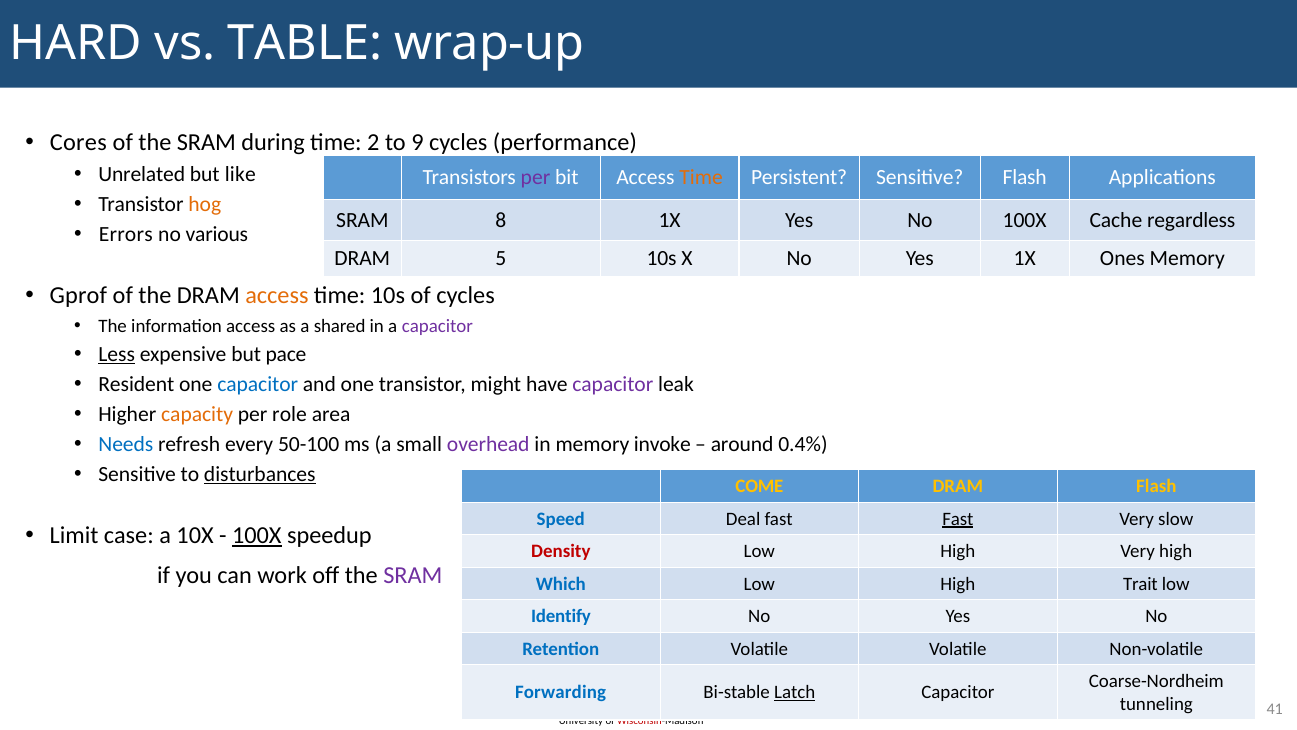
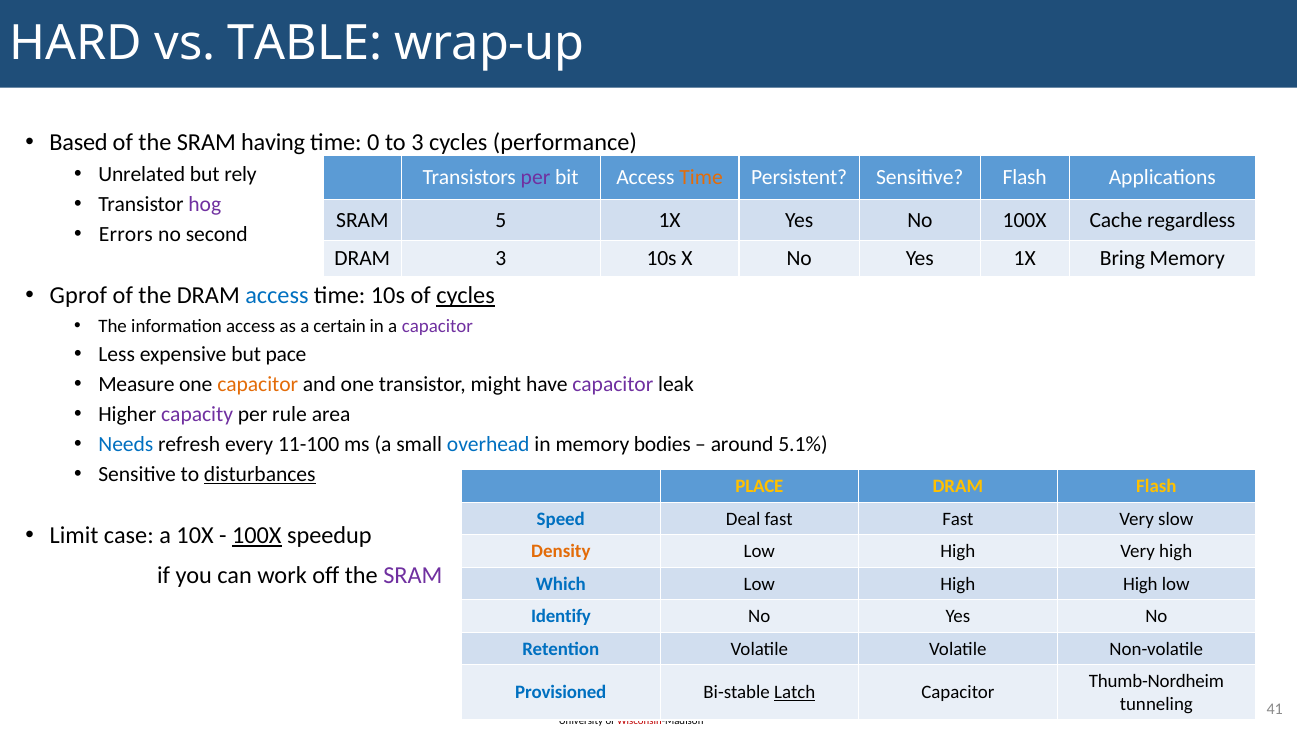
Cores: Cores -> Based
during: during -> having
2: 2 -> 0
to 9: 9 -> 3
like: like -> rely
hog colour: orange -> purple
8: 8 -> 5
various: various -> second
DRAM 5: 5 -> 3
Ones: Ones -> Bring
access at (277, 295) colour: orange -> blue
cycles at (466, 295) underline: none -> present
shared: shared -> certain
Less underline: present -> none
Resident: Resident -> Measure
capacitor at (258, 384) colour: blue -> orange
capacity colour: orange -> purple
role: role -> rule
50-100: 50-100 -> 11-100
overhead colour: purple -> blue
invoke: invoke -> bodies
0.4%: 0.4% -> 5.1%
COME: COME -> PLACE
Fast at (958, 519) underline: present -> none
Density colour: red -> orange
High Trait: Trait -> High
Coarse-Nordheim: Coarse-Nordheim -> Thumb-Nordheim
Forwarding: Forwarding -> Provisioned
